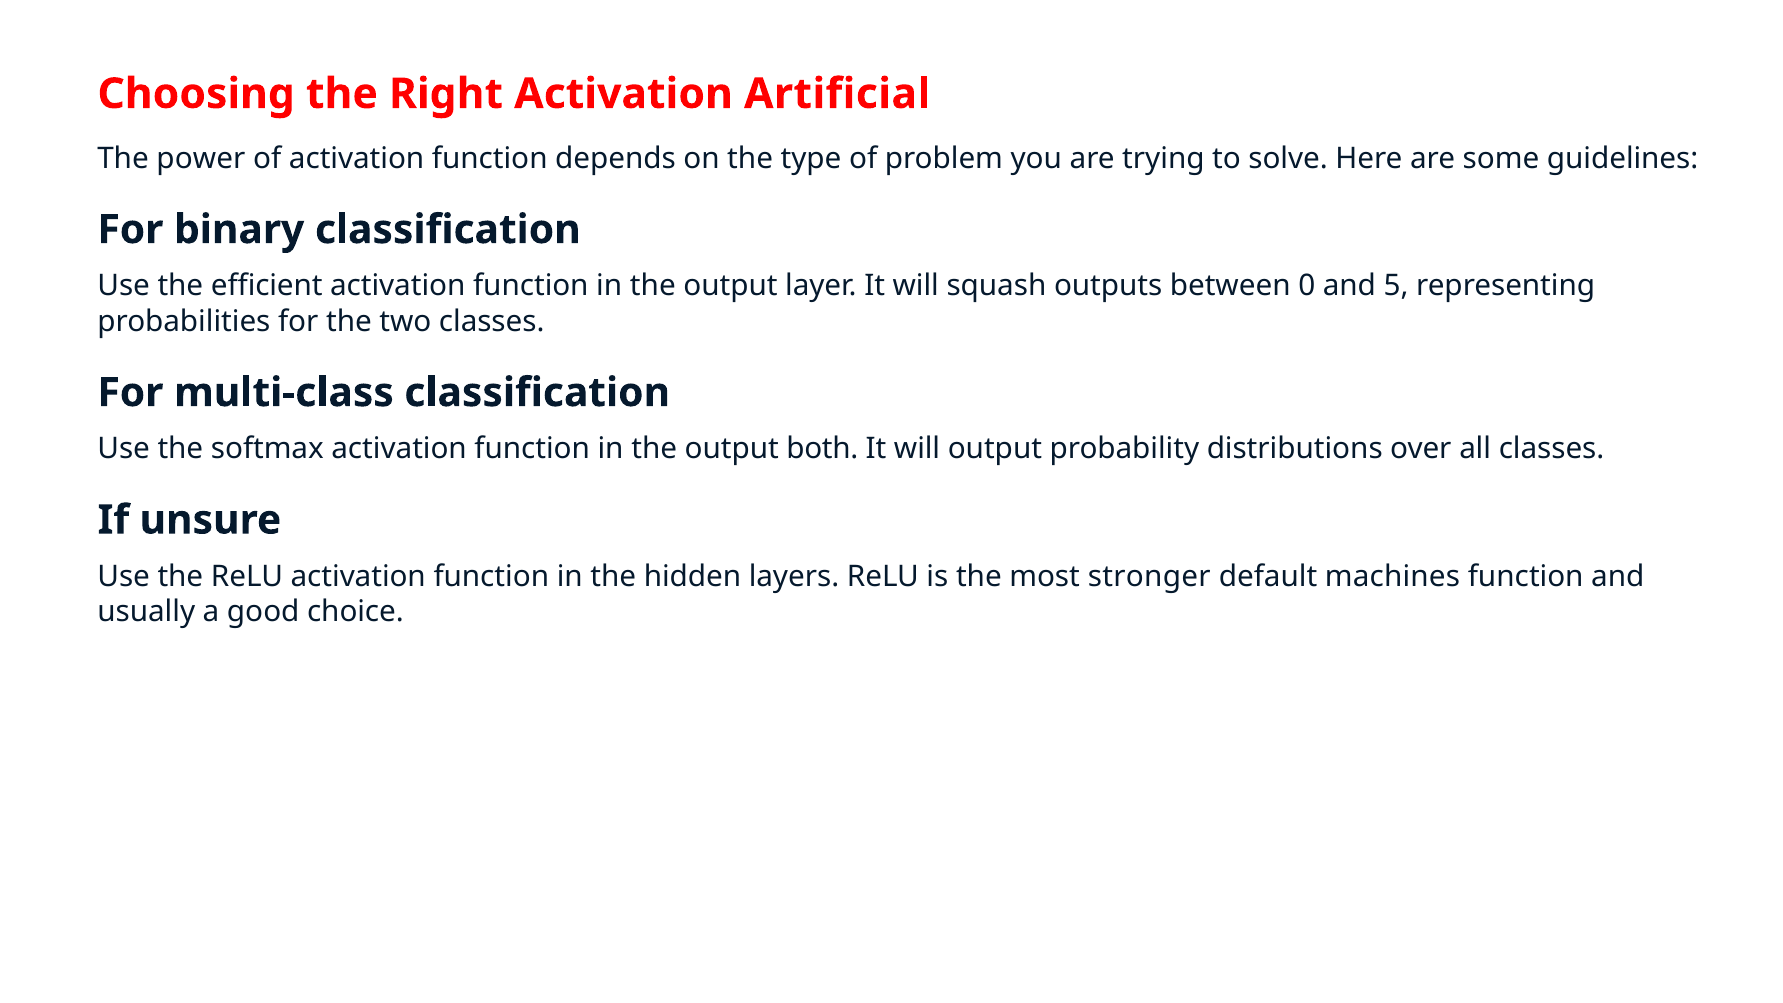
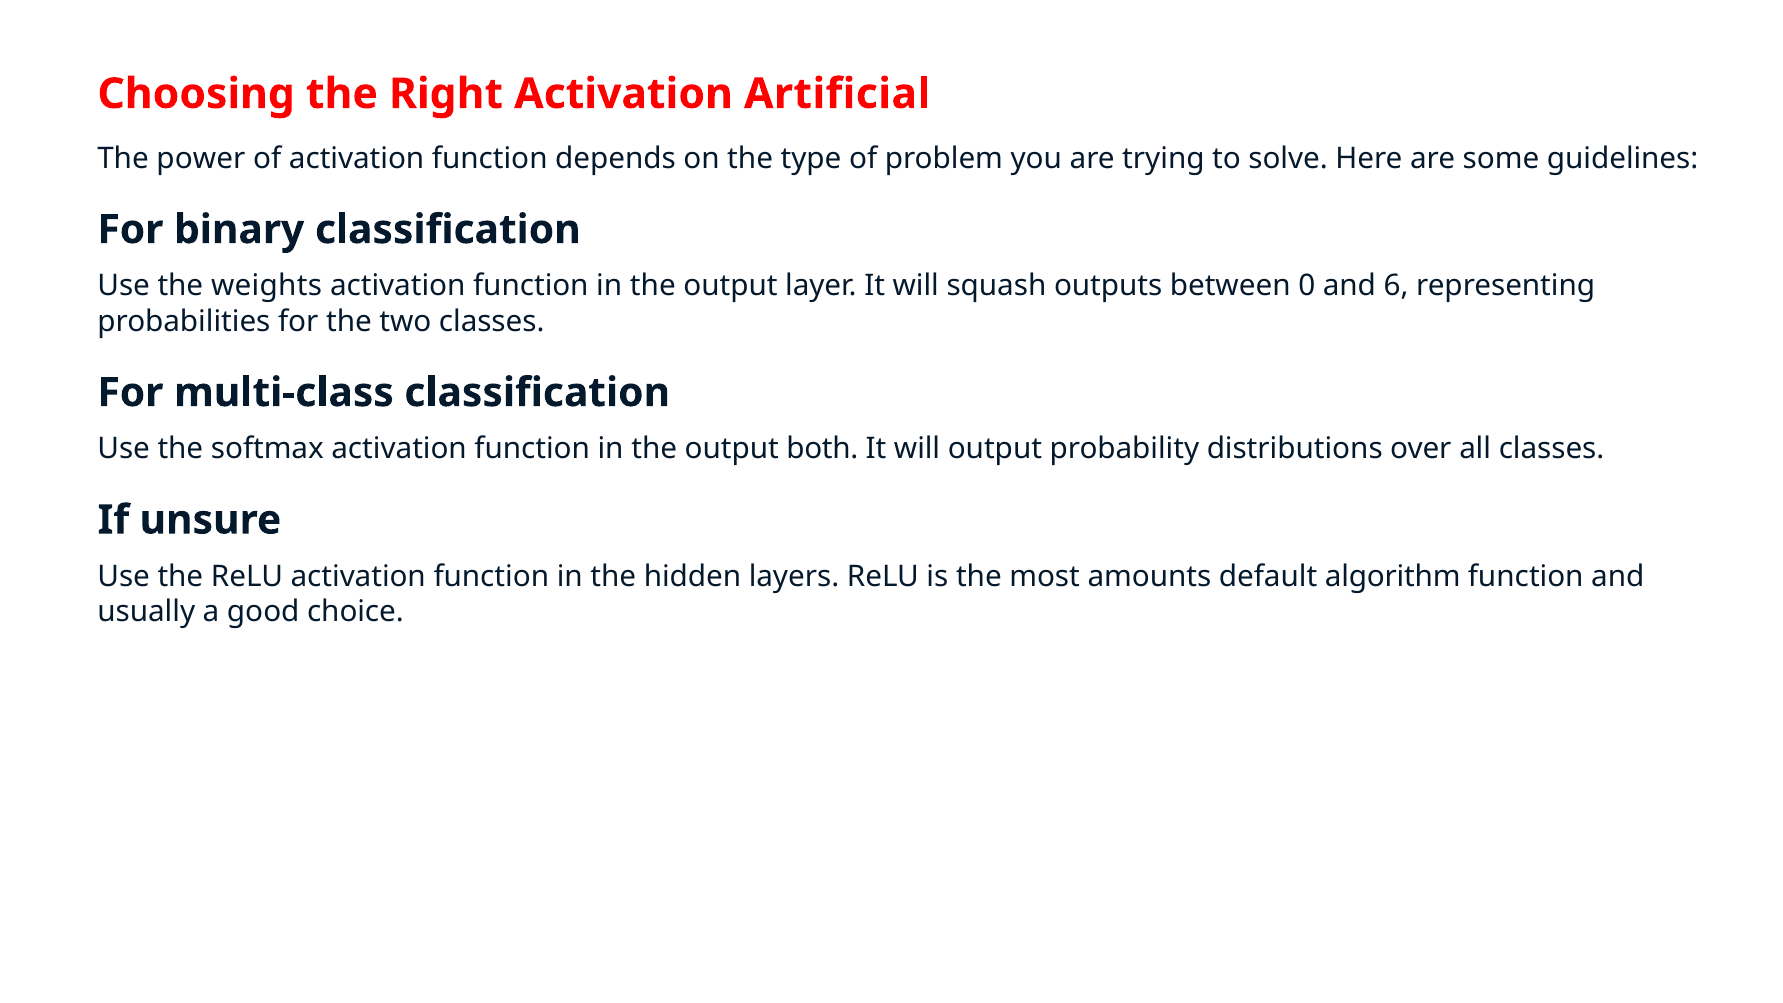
efficient: efficient -> weights
5: 5 -> 6
stronger: stronger -> amounts
machines: machines -> algorithm
